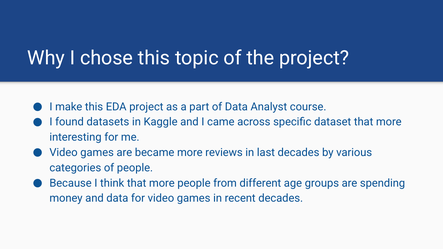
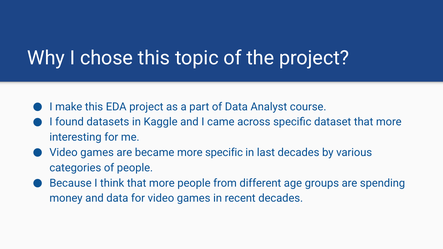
more reviews: reviews -> specific
